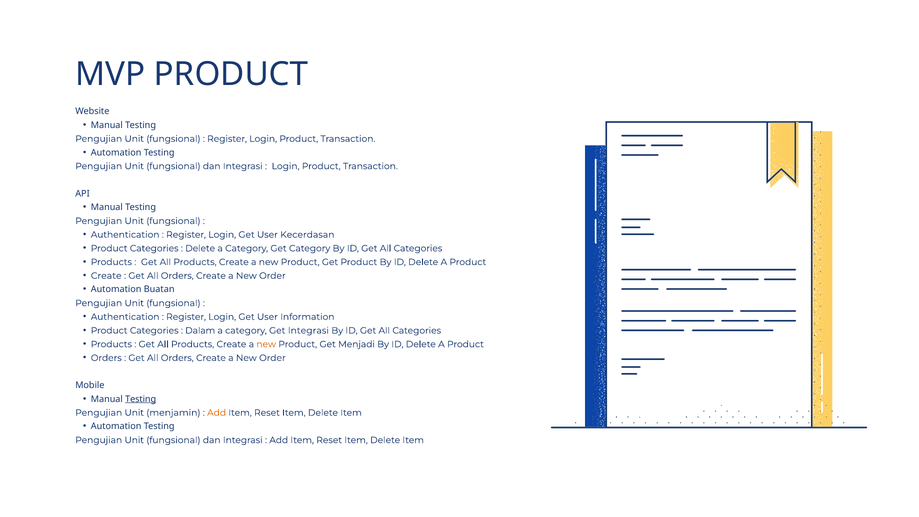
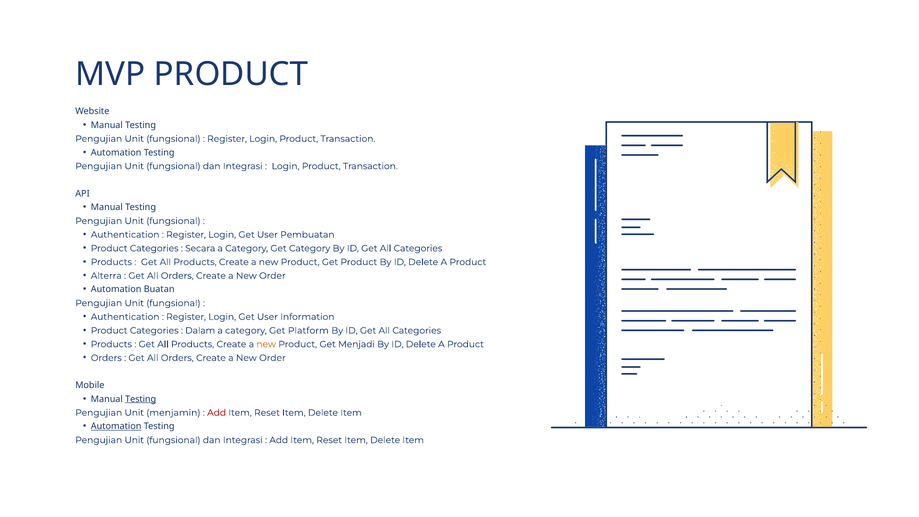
Kecerdasan: Kecerdasan -> Pembuatan
Delete at (200, 248): Delete -> Secara
Create at (106, 276): Create -> Alterra
Get Integrasi: Integrasi -> Platform
Add at (217, 413) colour: orange -> red
Automation at (116, 426) underline: none -> present
